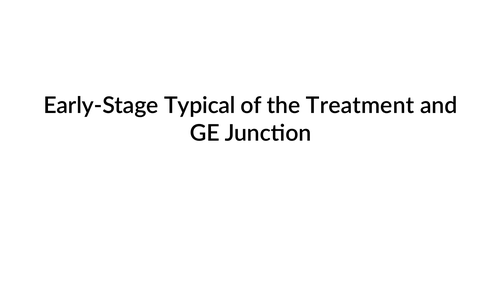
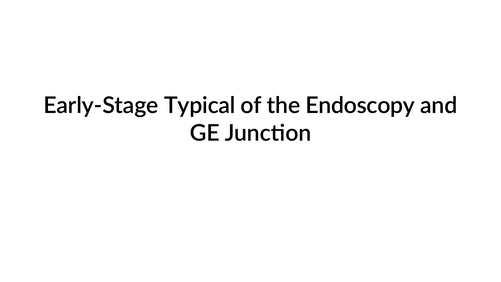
Treatment: Treatment -> Endoscopy
